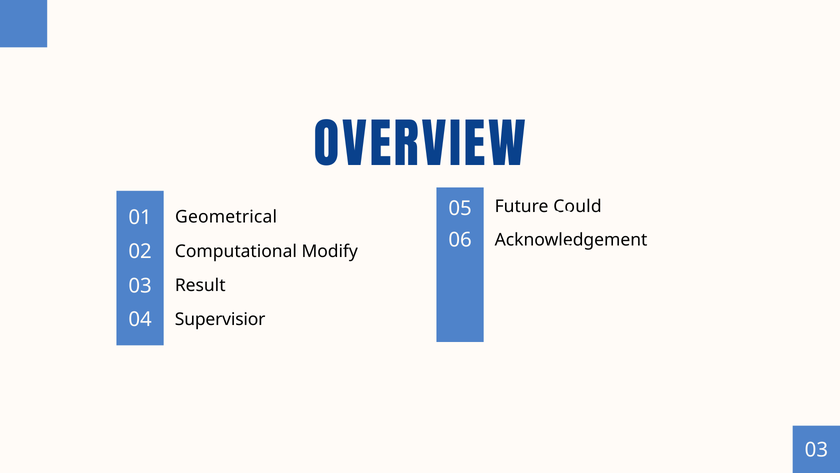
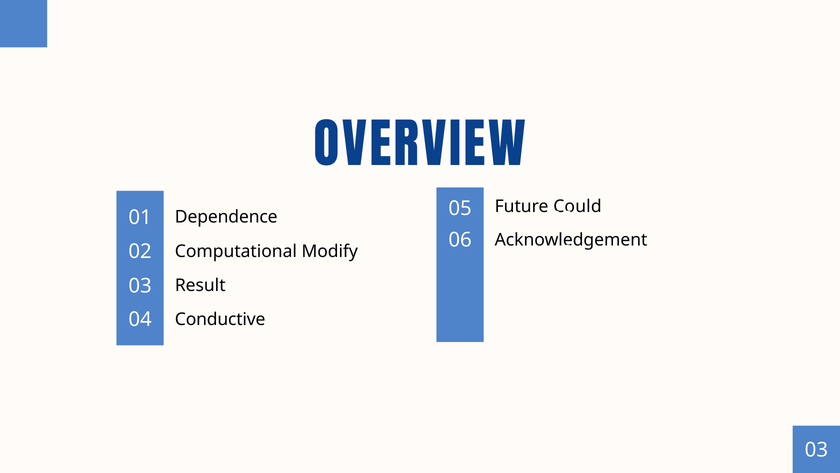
Geometrical: Geometrical -> Dependence
Supervisior: Supervisior -> Conductive
